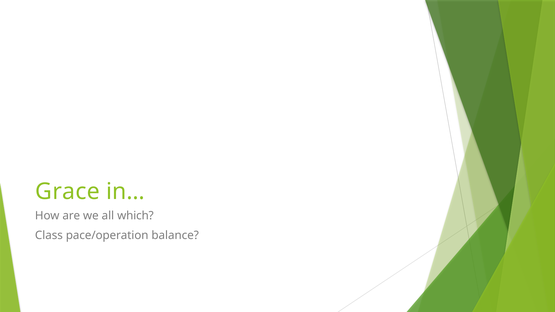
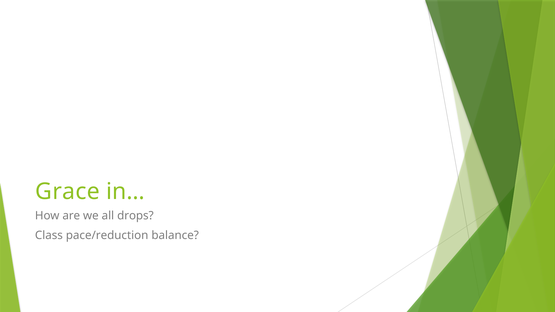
which: which -> drops
pace/operation: pace/operation -> pace/reduction
